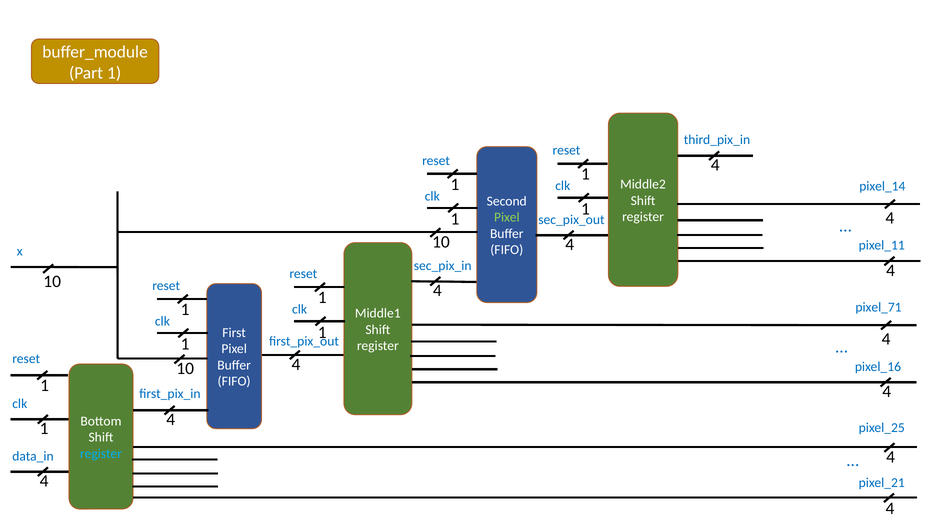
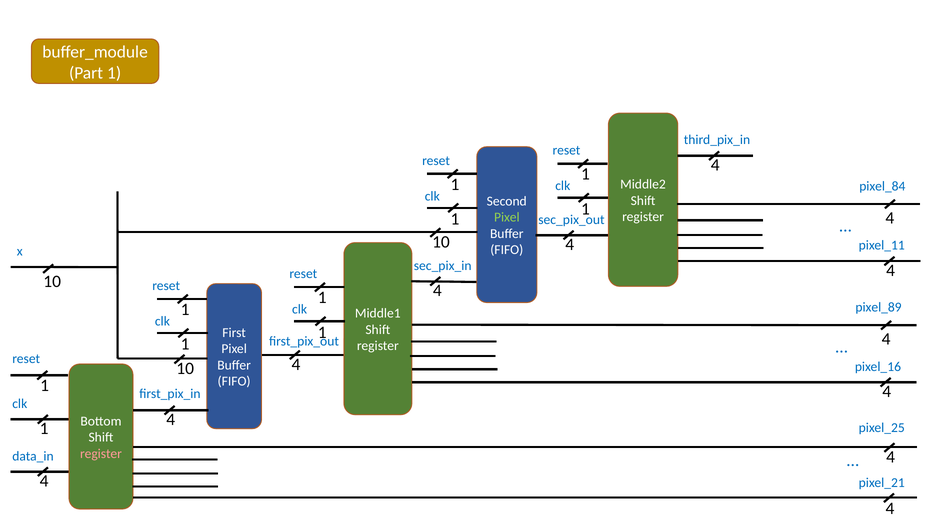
pixel_14: pixel_14 -> pixel_84
pixel_71: pixel_71 -> pixel_89
register at (101, 454) colour: light blue -> pink
